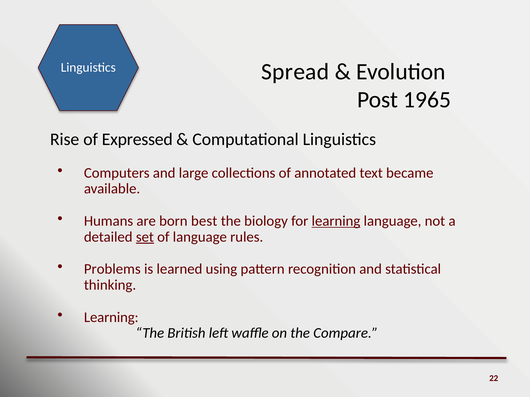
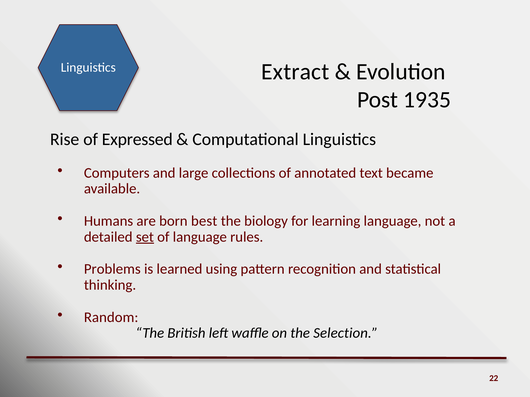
Spread: Spread -> Extract
1965: 1965 -> 1935
learning at (336, 221) underline: present -> none
Learning at (111, 318): Learning -> Random
Compare: Compare -> Selection
